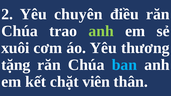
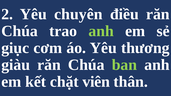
xuôi: xuôi -> giục
tặng: tặng -> giàu
ban colour: light blue -> light green
